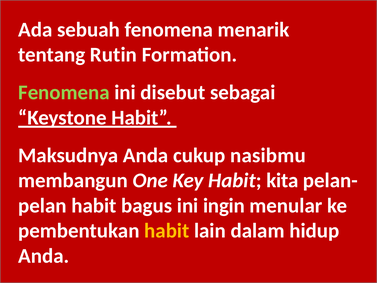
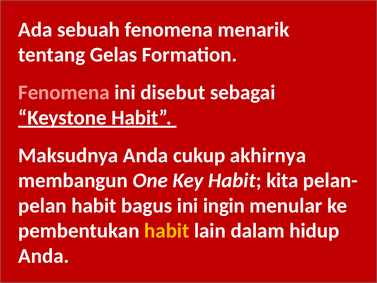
Rutin: Rutin -> Gelas
Fenomena at (64, 92) colour: light green -> pink
nasibmu: nasibmu -> akhirnya
